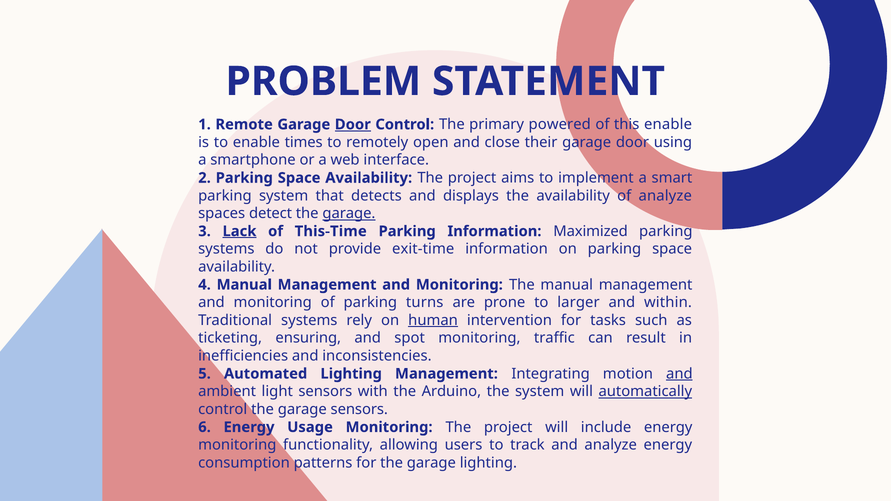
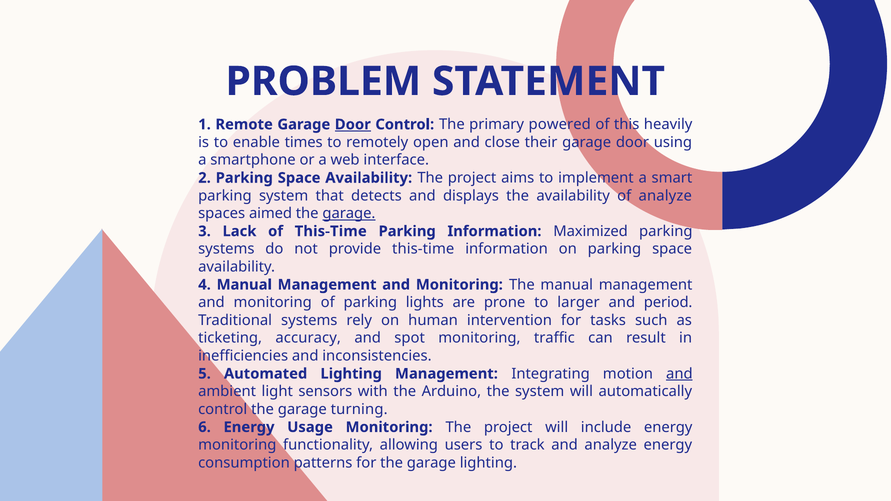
this enable: enable -> heavily
detect: detect -> aimed
Lack underline: present -> none
provide exit-time: exit-time -> this-time
turns: turns -> lights
within: within -> period
human underline: present -> none
ensuring: ensuring -> accuracy
automatically underline: present -> none
garage sensors: sensors -> turning
